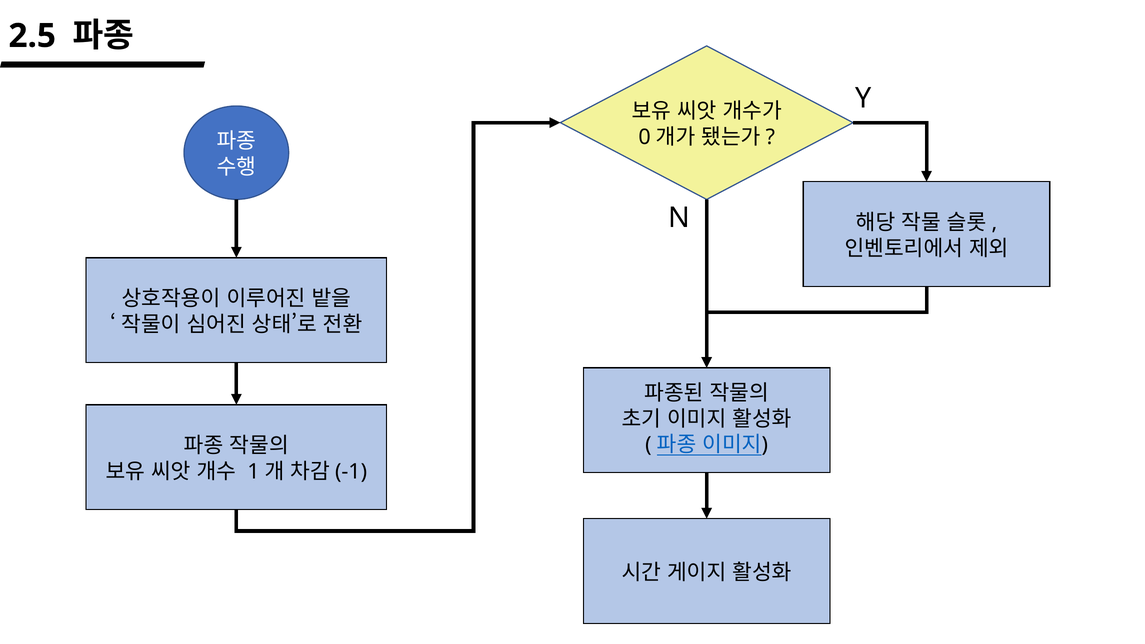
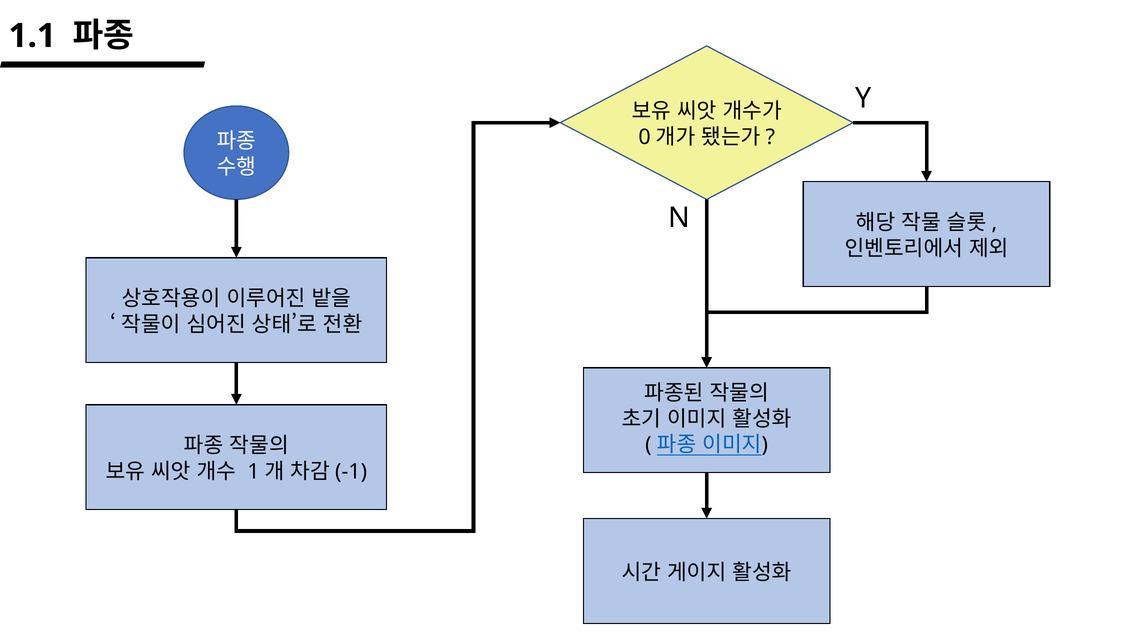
2.5: 2.5 -> 1.1
